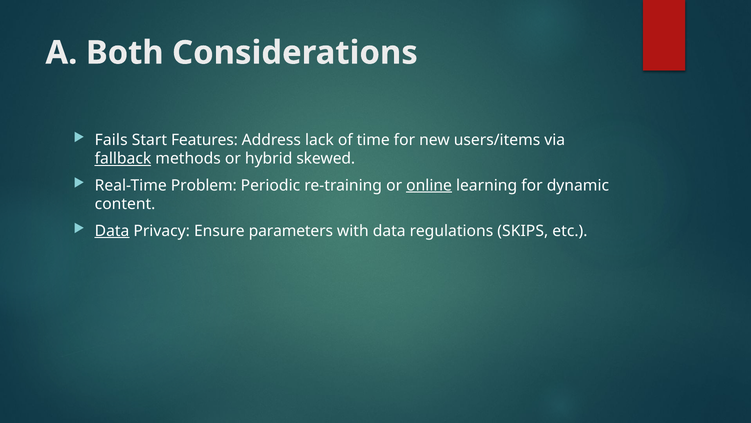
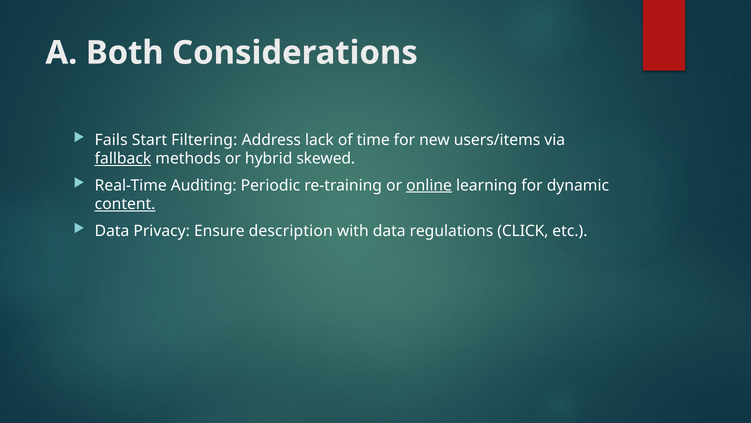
Features: Features -> Filtering
Problem: Problem -> Auditing
content underline: none -> present
Data at (112, 231) underline: present -> none
parameters: parameters -> description
SKIPS: SKIPS -> CLICK
